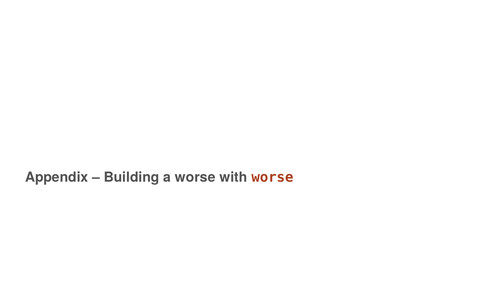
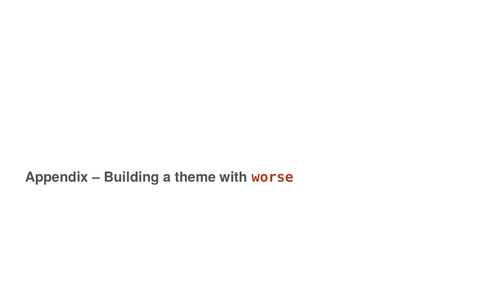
a worse: worse -> theme
